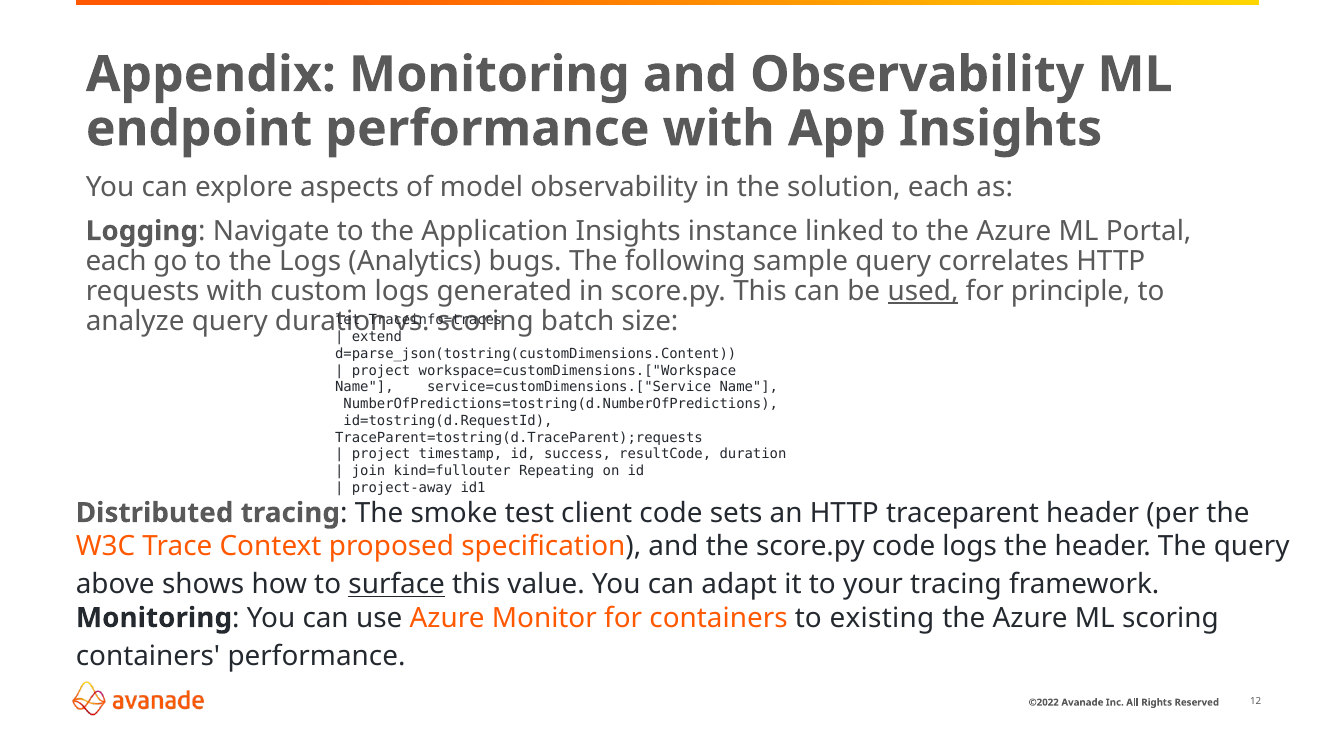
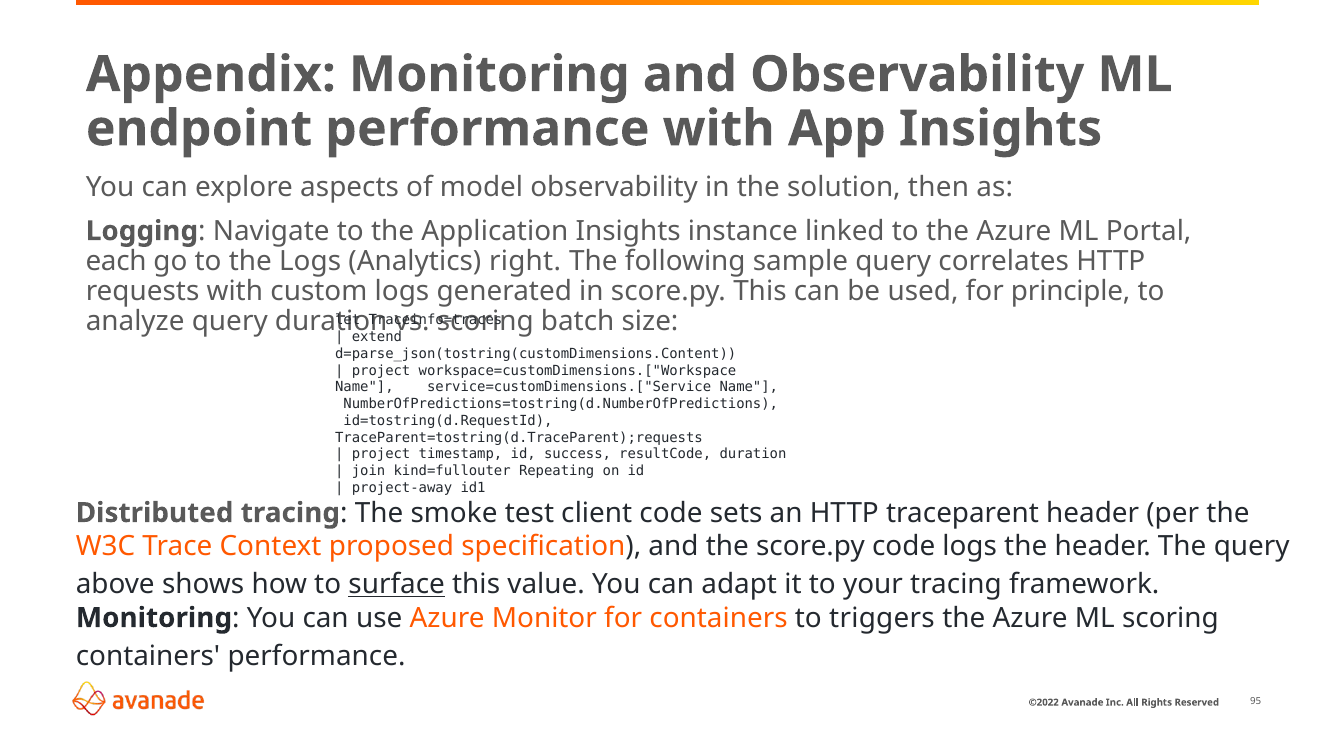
solution each: each -> then
bugs: bugs -> right
used underline: present -> none
existing: existing -> triggers
12: 12 -> 95
